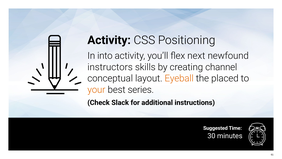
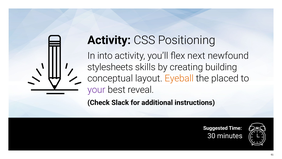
instructors: instructors -> stylesheets
channel: channel -> building
your colour: orange -> purple
series: series -> reveal
